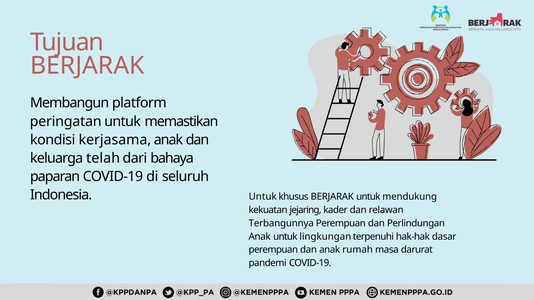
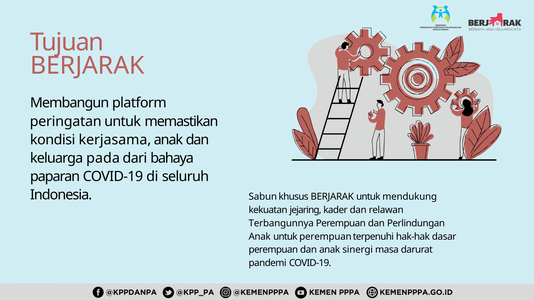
telah: telah -> pada
Untuk at (263, 197): Untuk -> Sabun
untuk lingkungan: lingkungan -> perempuan
rumah: rumah -> sinergi
